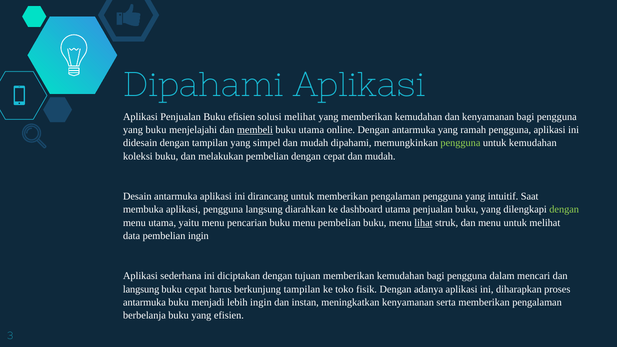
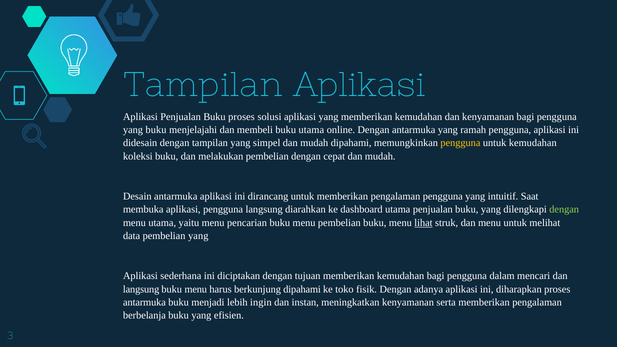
Dipahami at (203, 85): Dipahami -> Tampilan
Buku efisien: efisien -> proses
solusi melihat: melihat -> aplikasi
membeli underline: present -> none
pengguna at (460, 143) colour: light green -> yellow
pembelian ingin: ingin -> yang
cepat at (196, 289): cepat -> menu
berkunjung tampilan: tampilan -> dipahami
